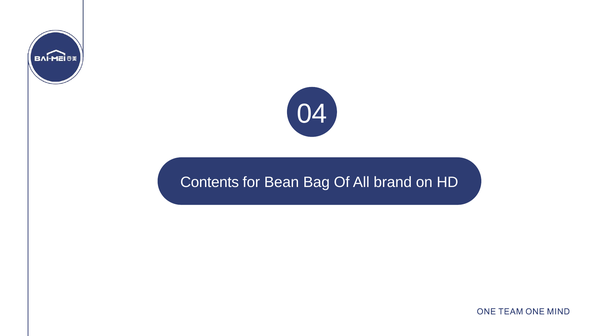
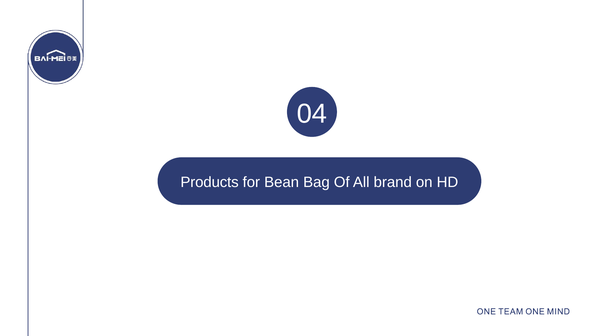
Contents at (210, 182): Contents -> Products
